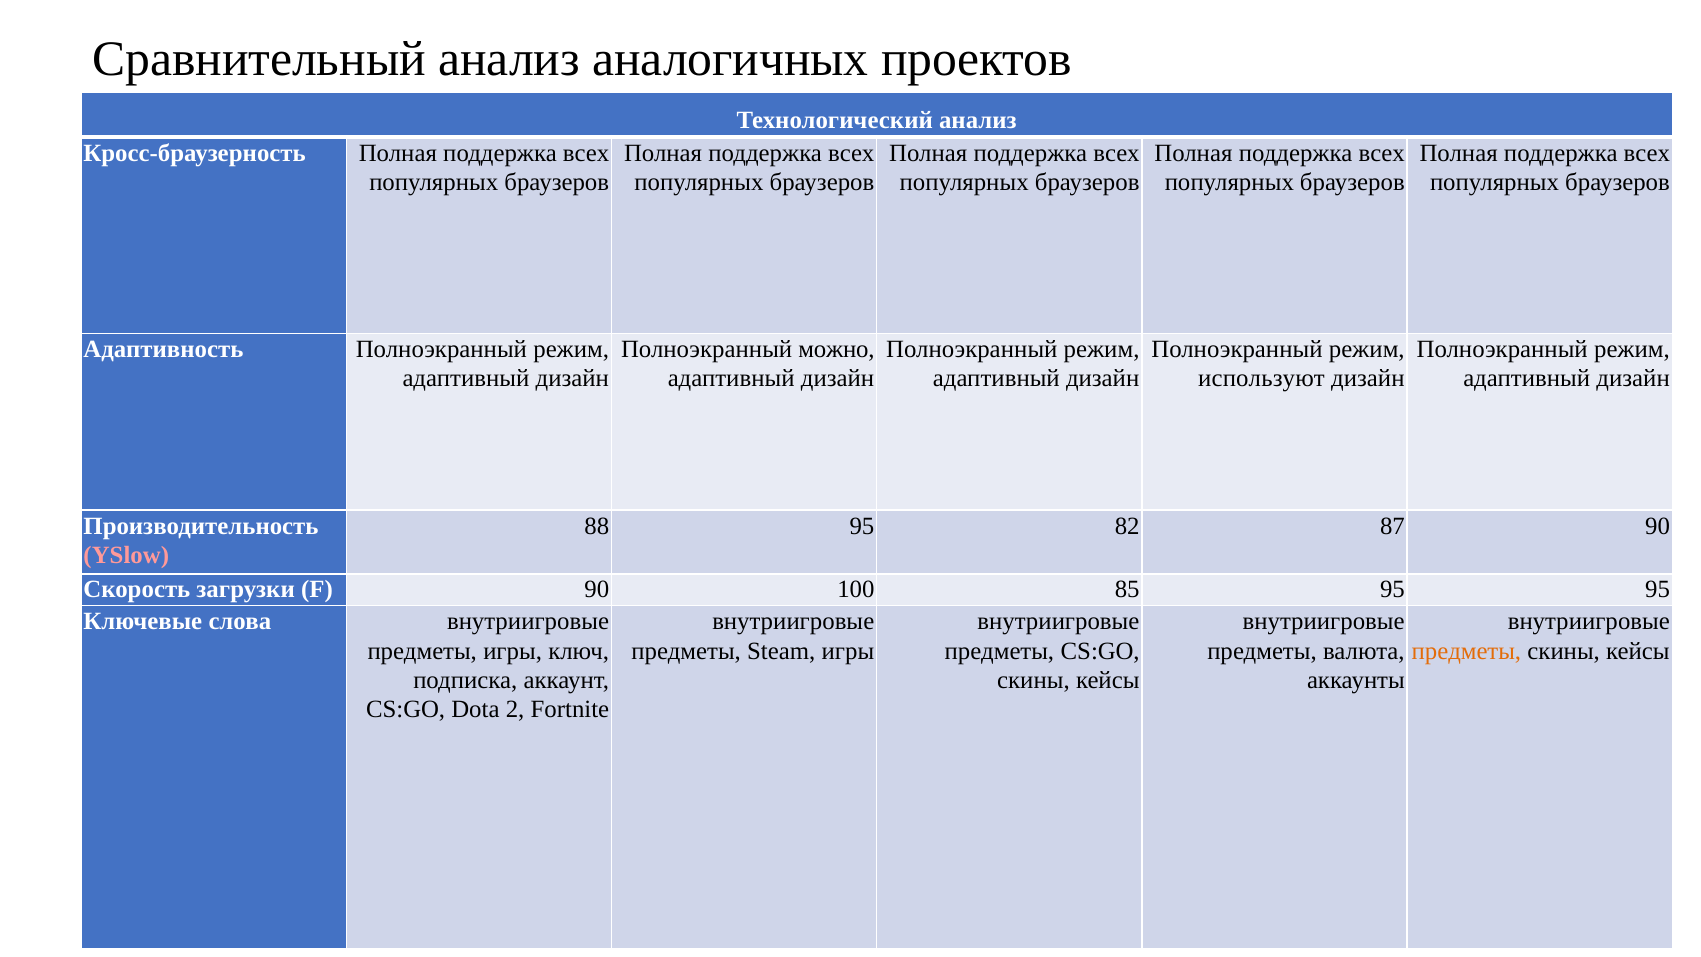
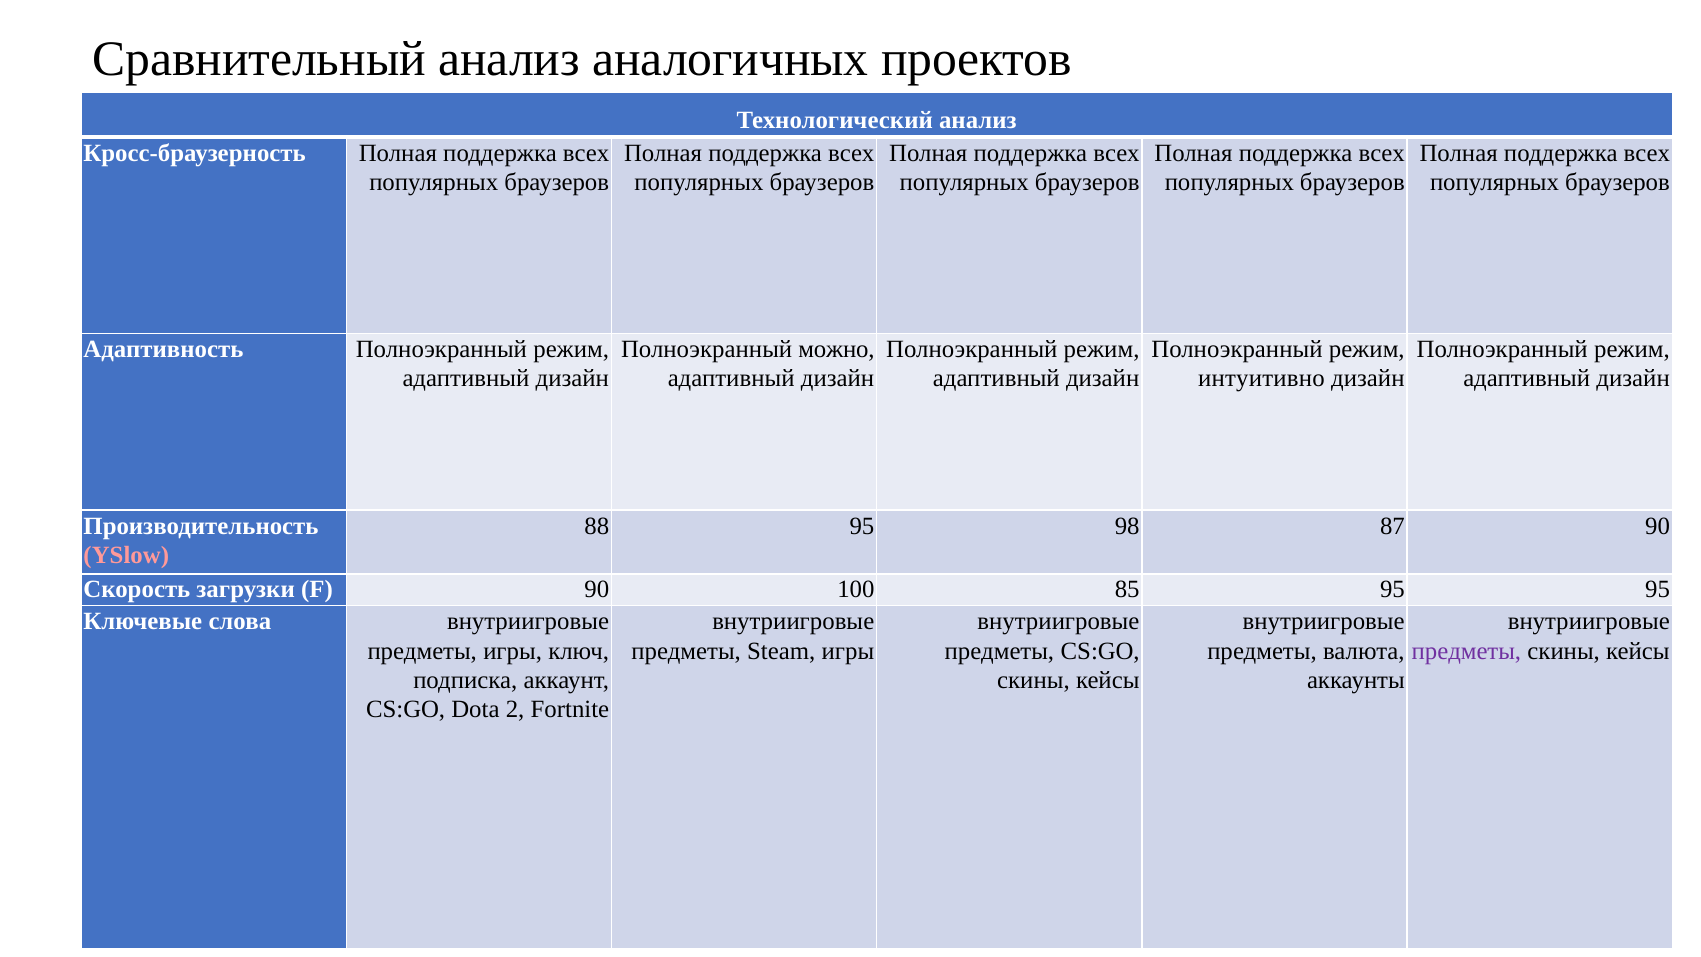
используют: используют -> интуитивно
82: 82 -> 98
предметы at (1466, 651) colour: orange -> purple
